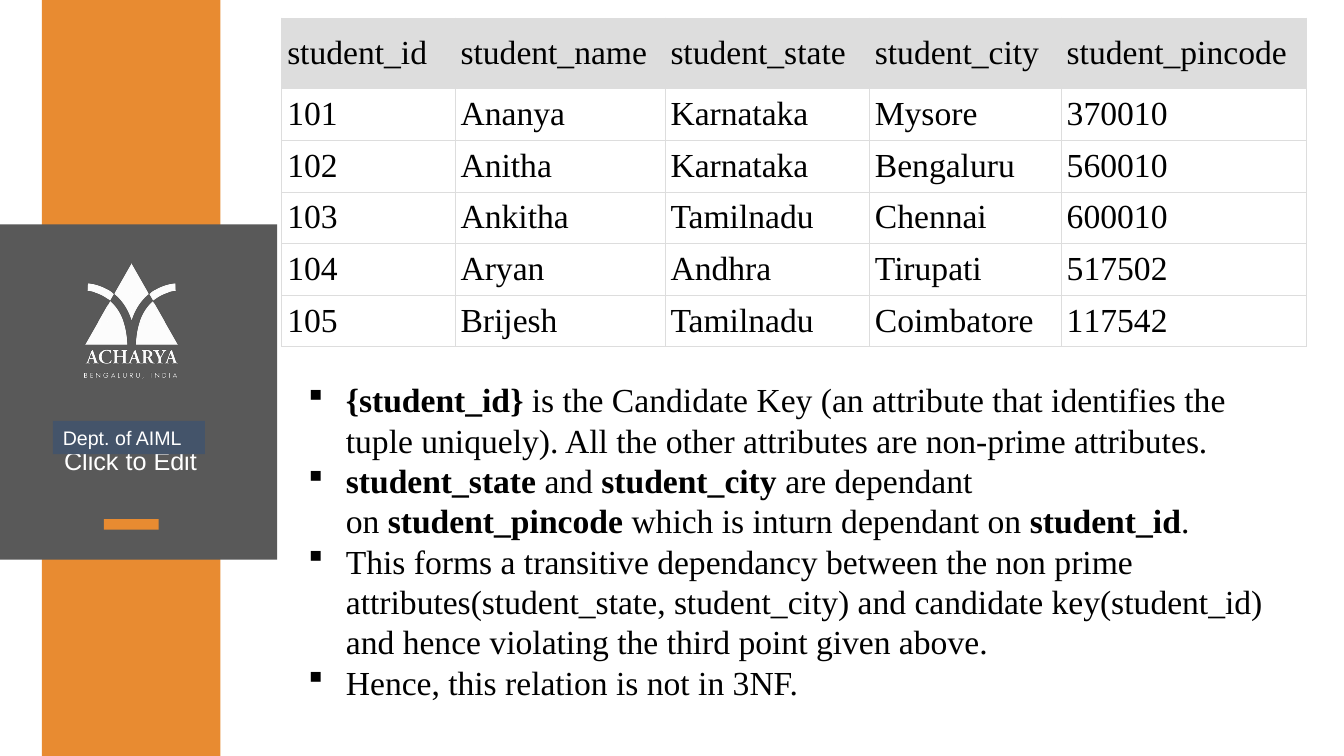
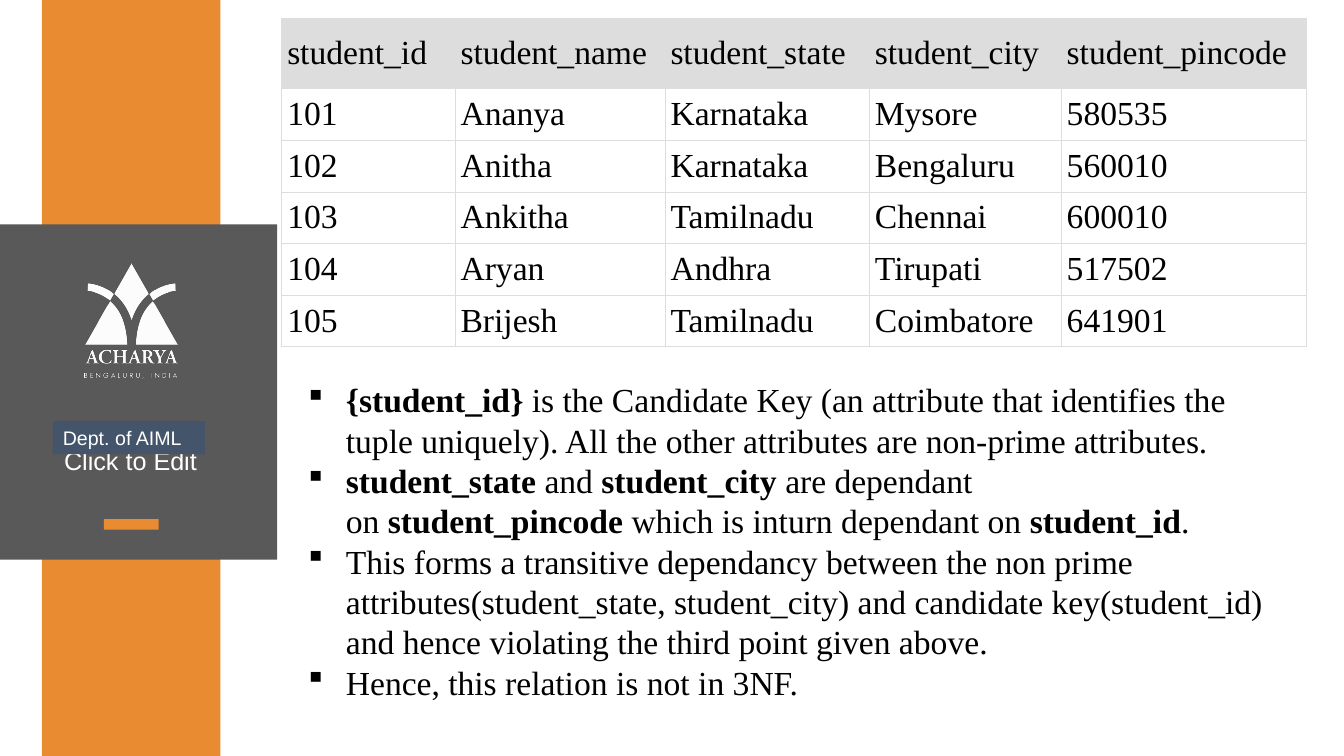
370010: 370010 -> 580535
117542: 117542 -> 641901
